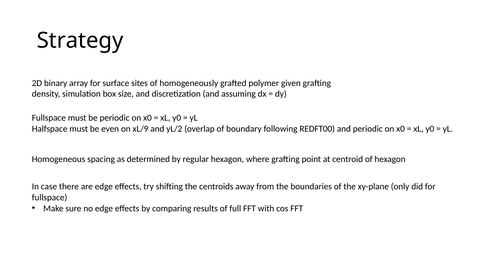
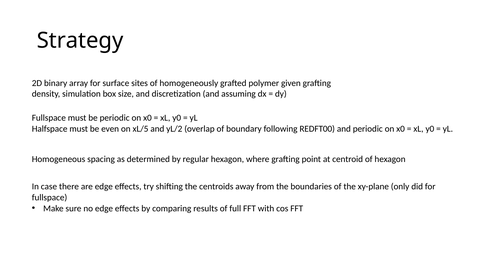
xL/9: xL/9 -> xL/5
